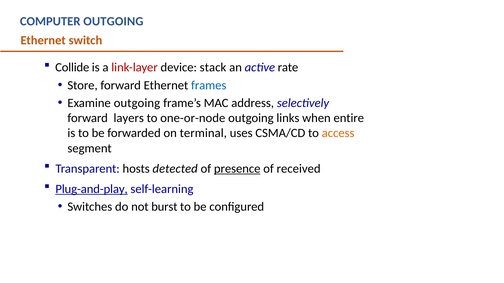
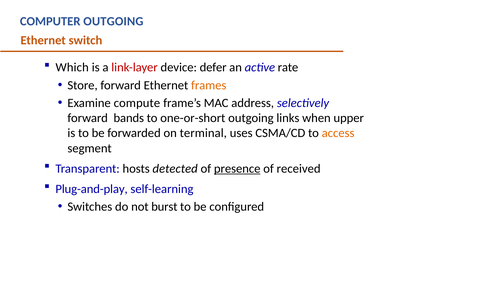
Collide: Collide -> Which
stack: stack -> defer
frames colour: blue -> orange
Examine outgoing: outgoing -> compute
layers: layers -> bands
one-or-node: one-or-node -> one-or-short
entire: entire -> upper
Plug-and-play underline: present -> none
